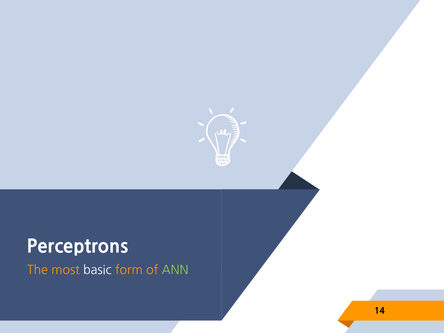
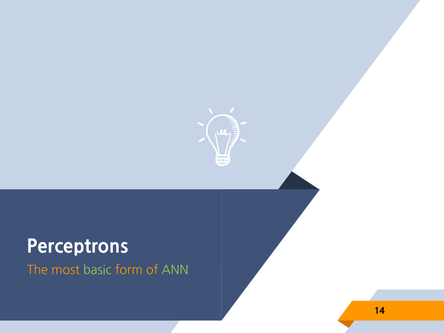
basic colour: white -> light green
